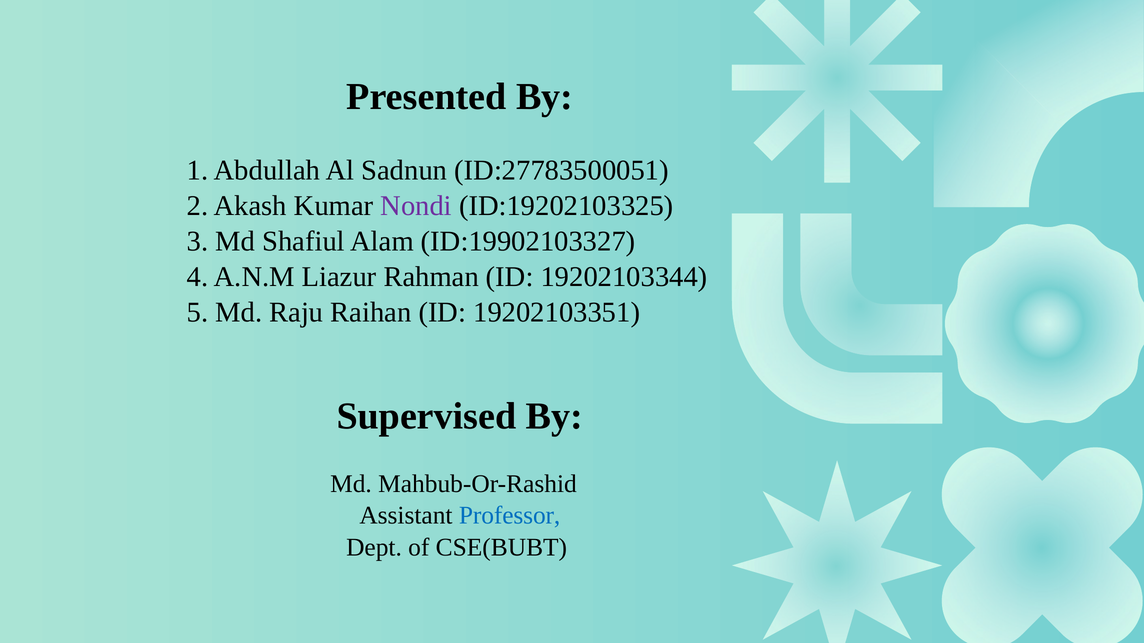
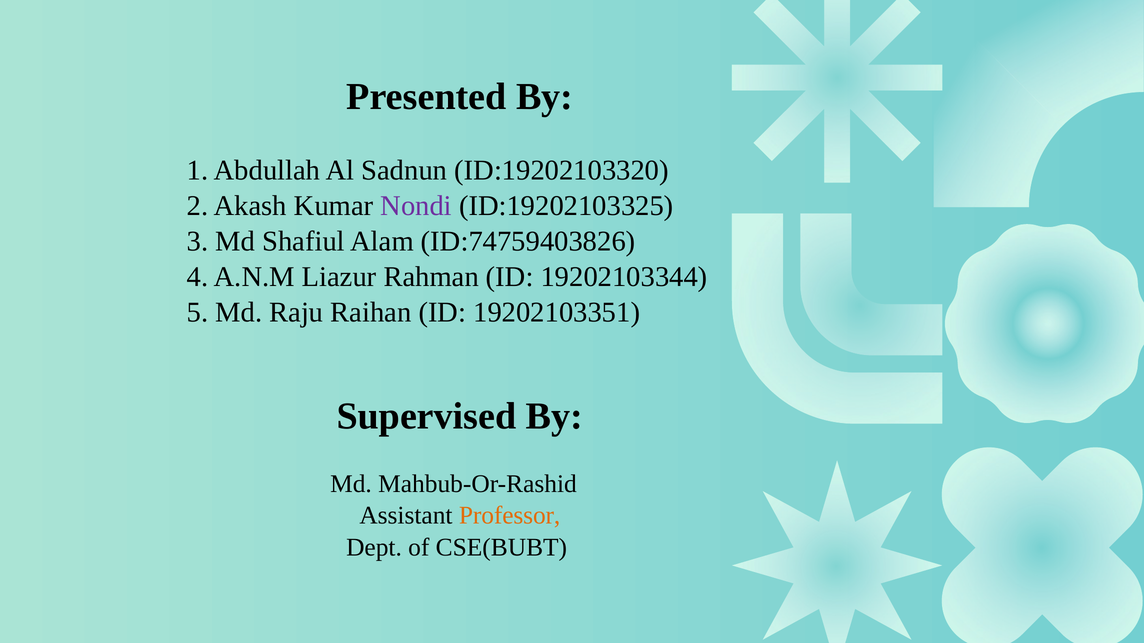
ID:27783500051: ID:27783500051 -> ID:19202103320
ID:19902103327: ID:19902103327 -> ID:74759403826
Professor colour: blue -> orange
